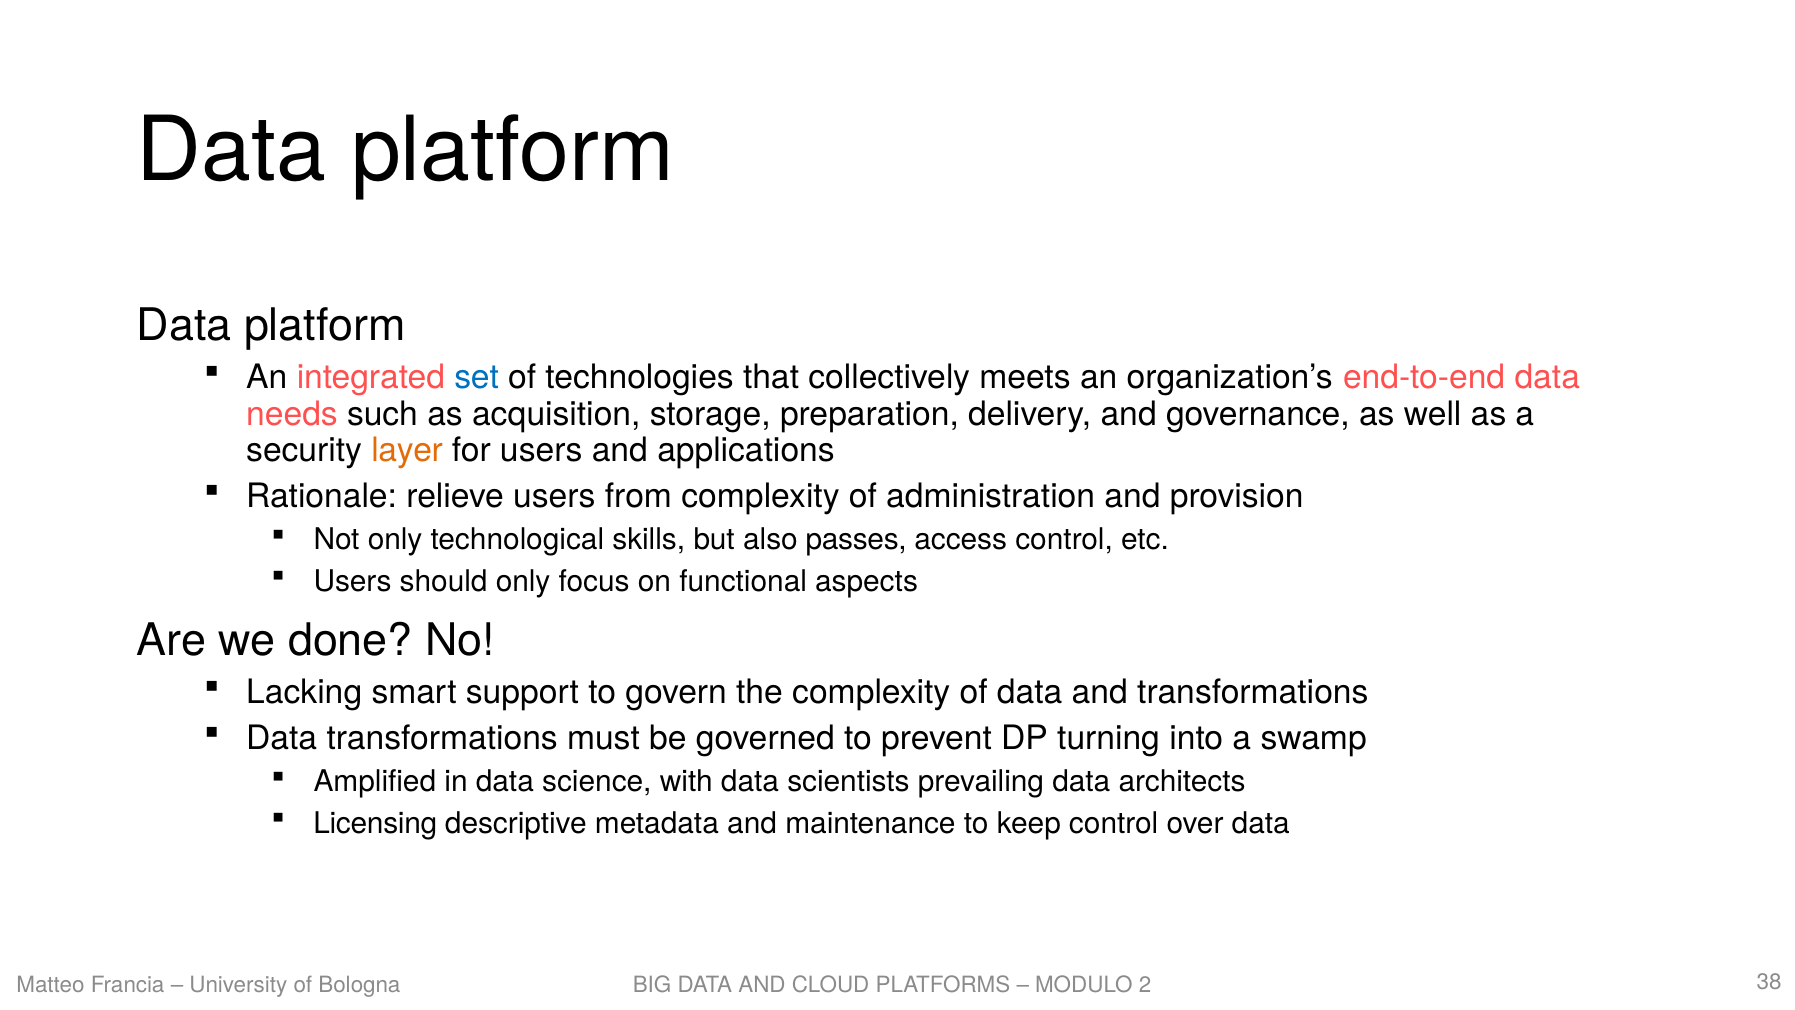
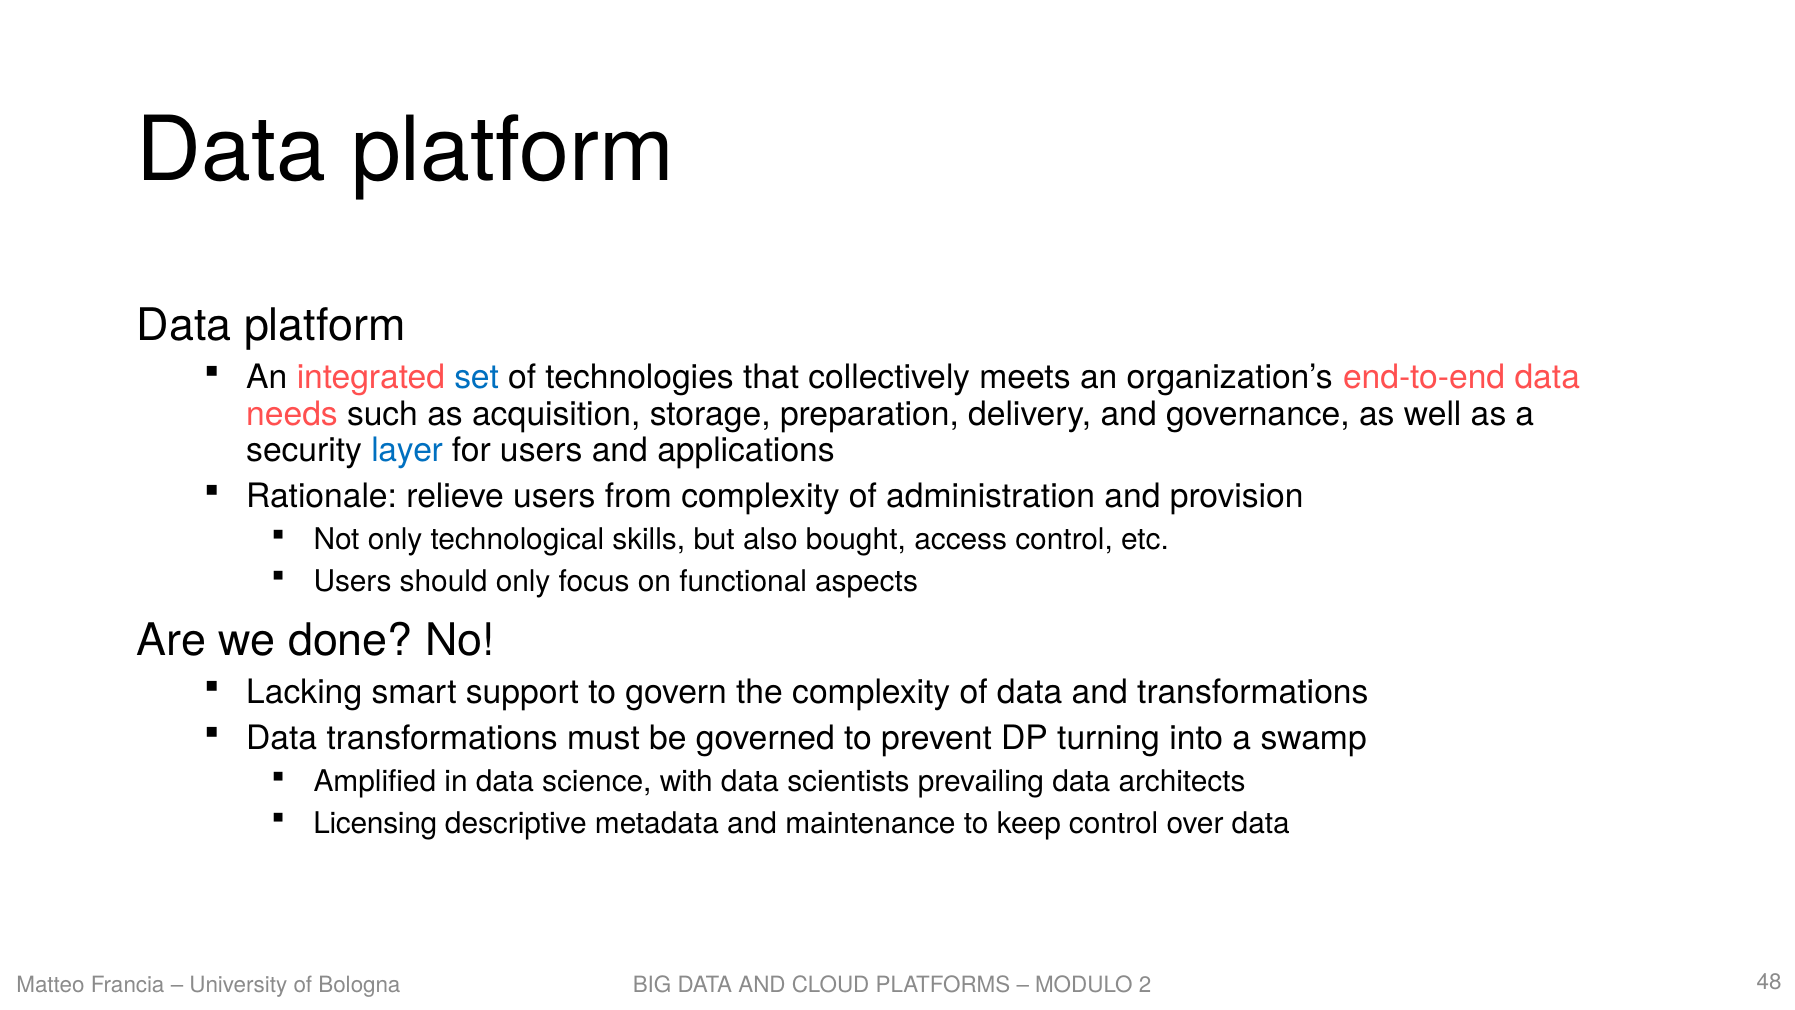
layer colour: orange -> blue
passes: passes -> bought
38: 38 -> 48
